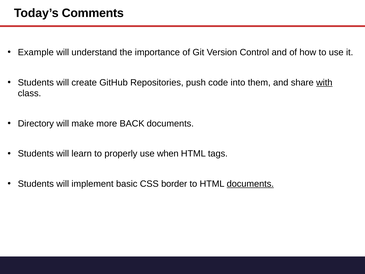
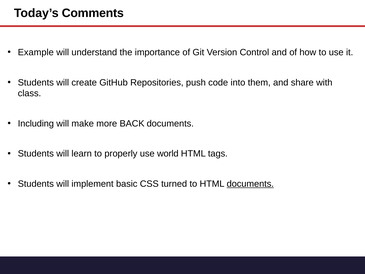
with underline: present -> none
Directory: Directory -> Including
when: when -> world
border: border -> turned
